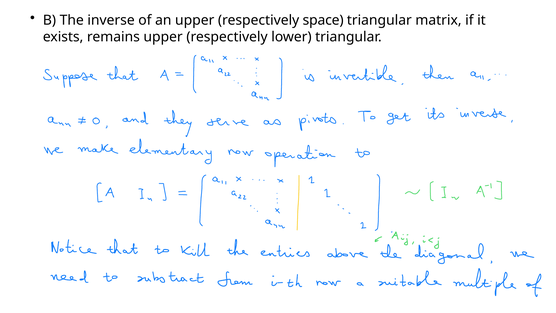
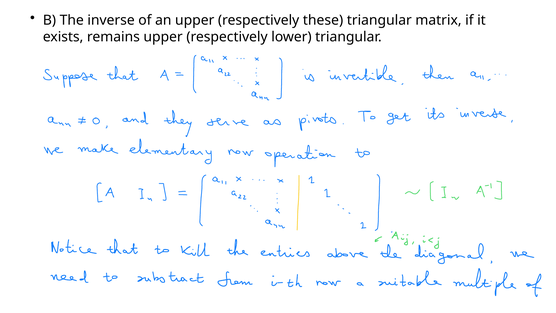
space: space -> these
